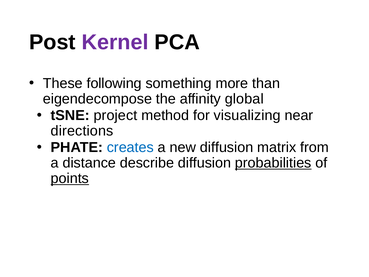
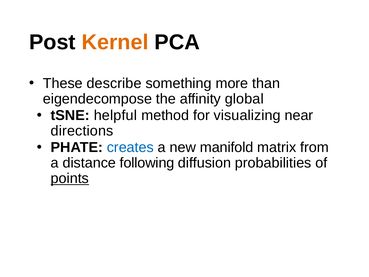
Kernel colour: purple -> orange
following: following -> describe
project: project -> helpful
new diffusion: diffusion -> manifold
describe: describe -> following
probabilities underline: present -> none
